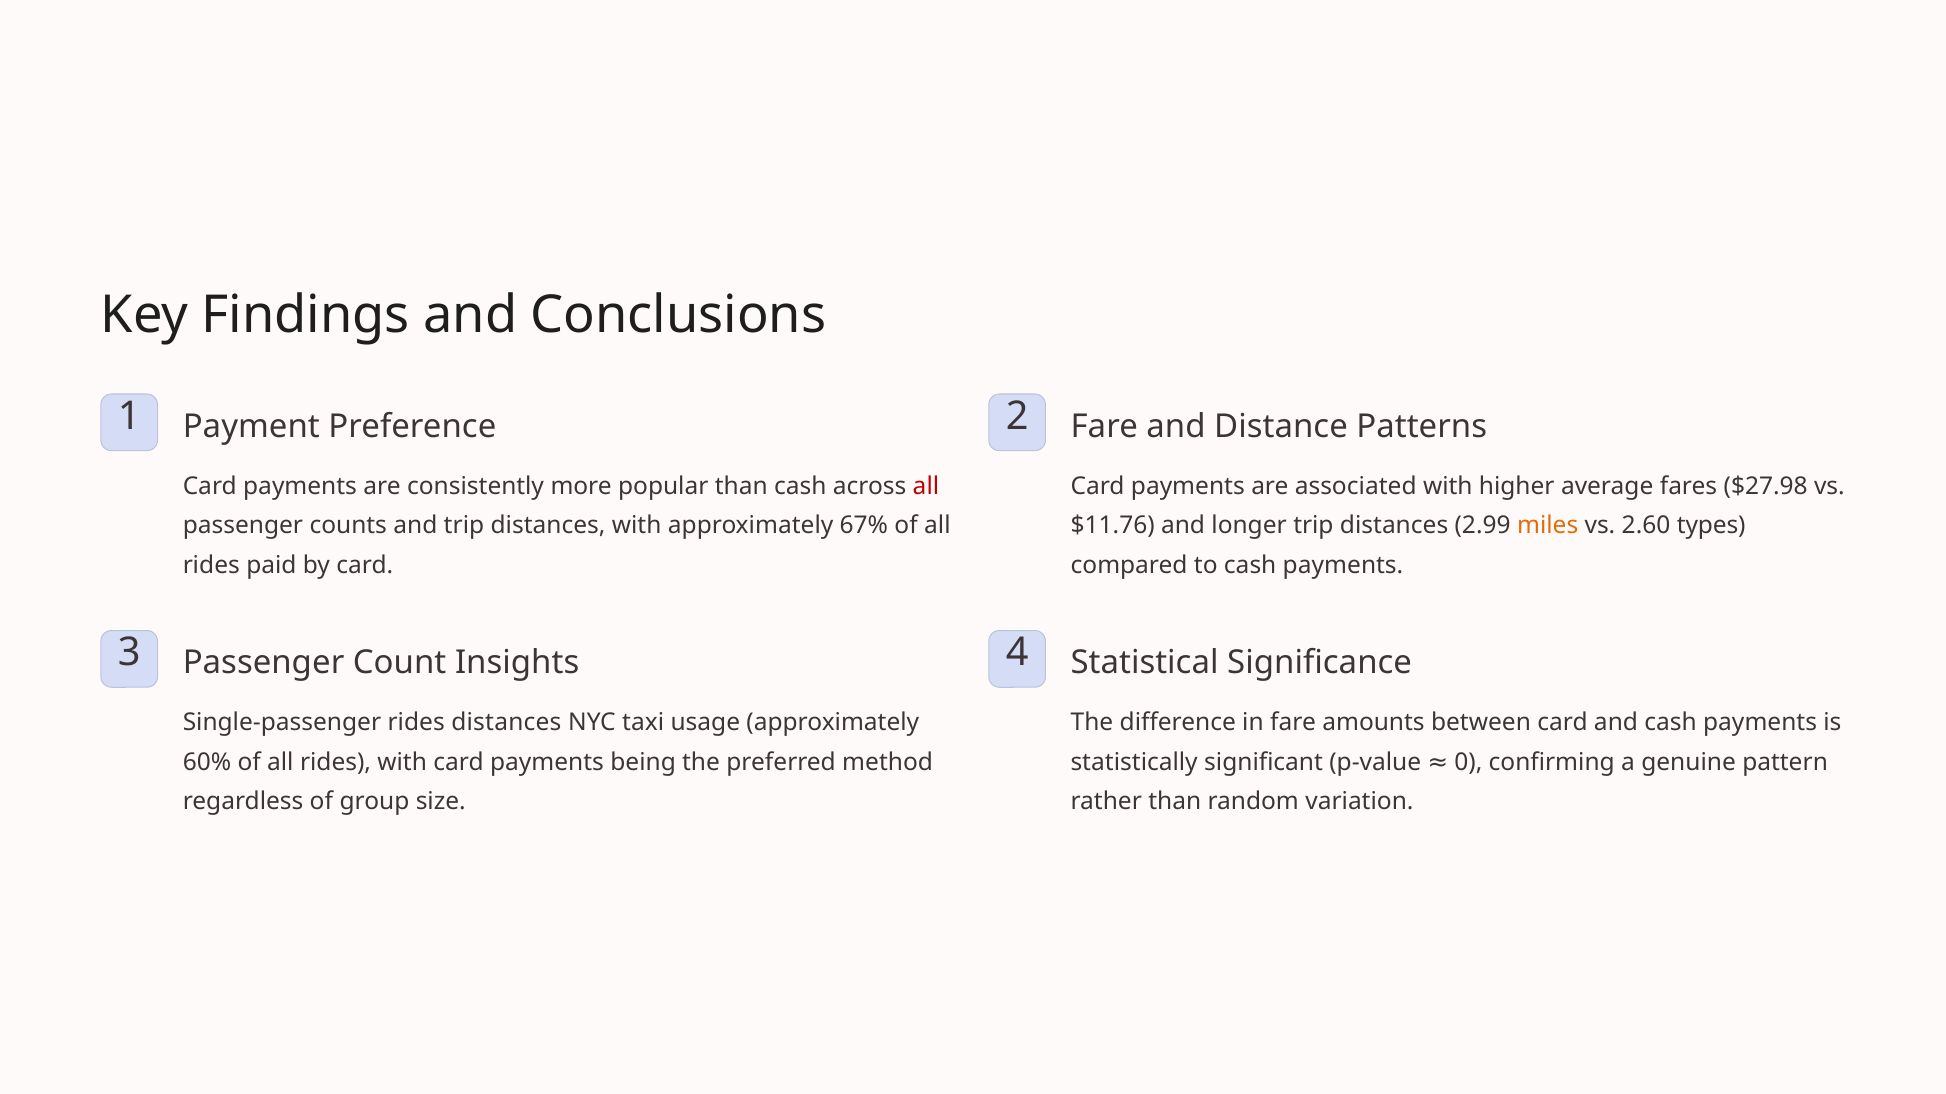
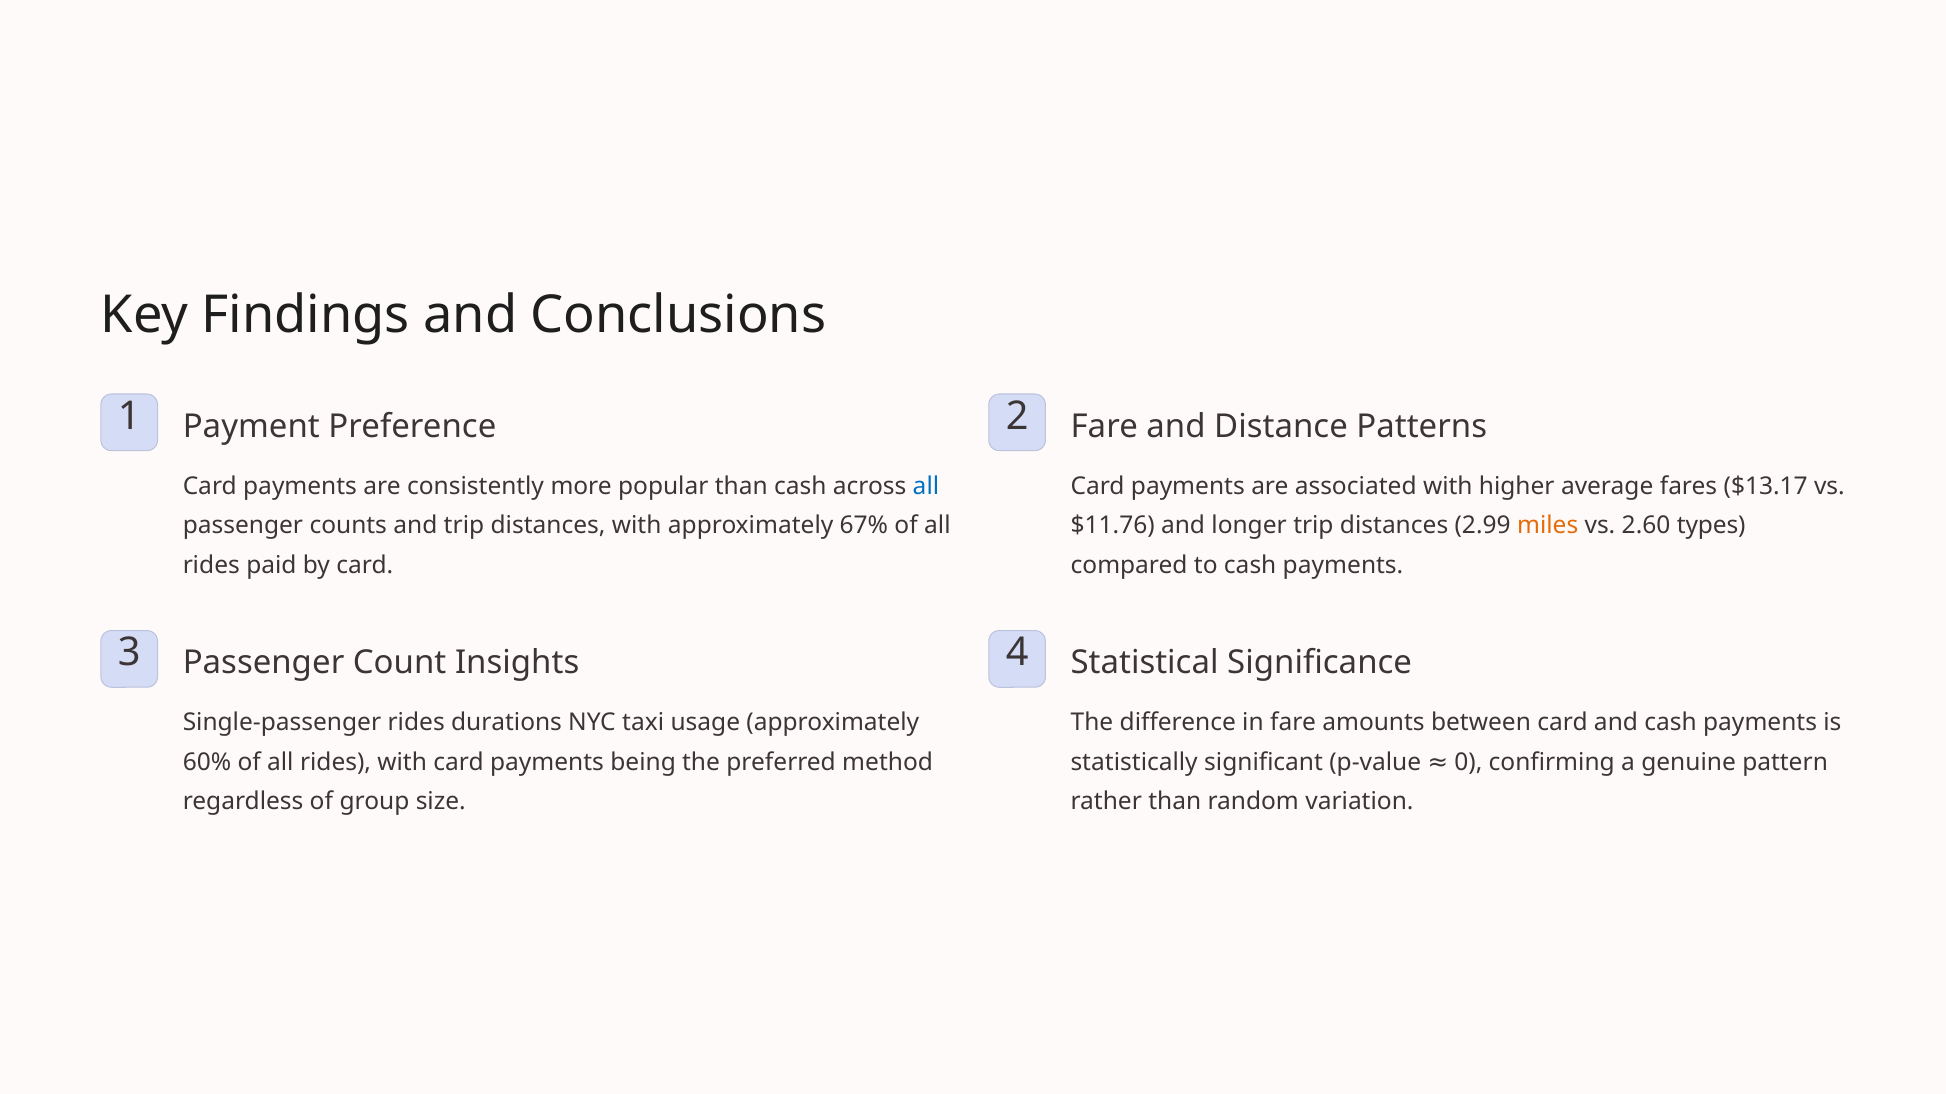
all at (926, 486) colour: red -> blue
$27.98: $27.98 -> $13.17
rides distances: distances -> durations
